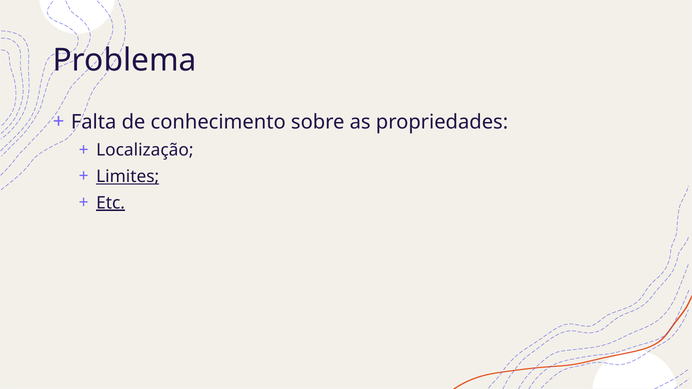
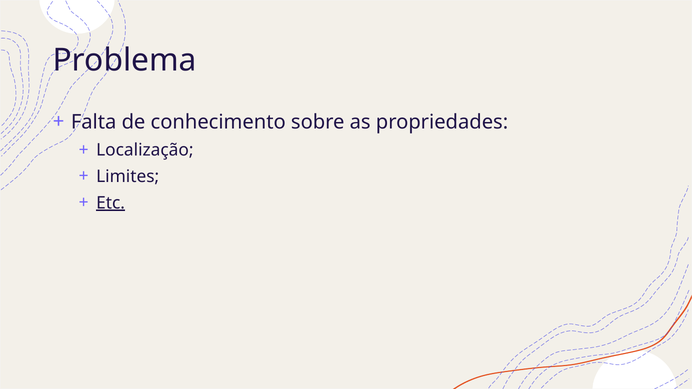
Limites underline: present -> none
